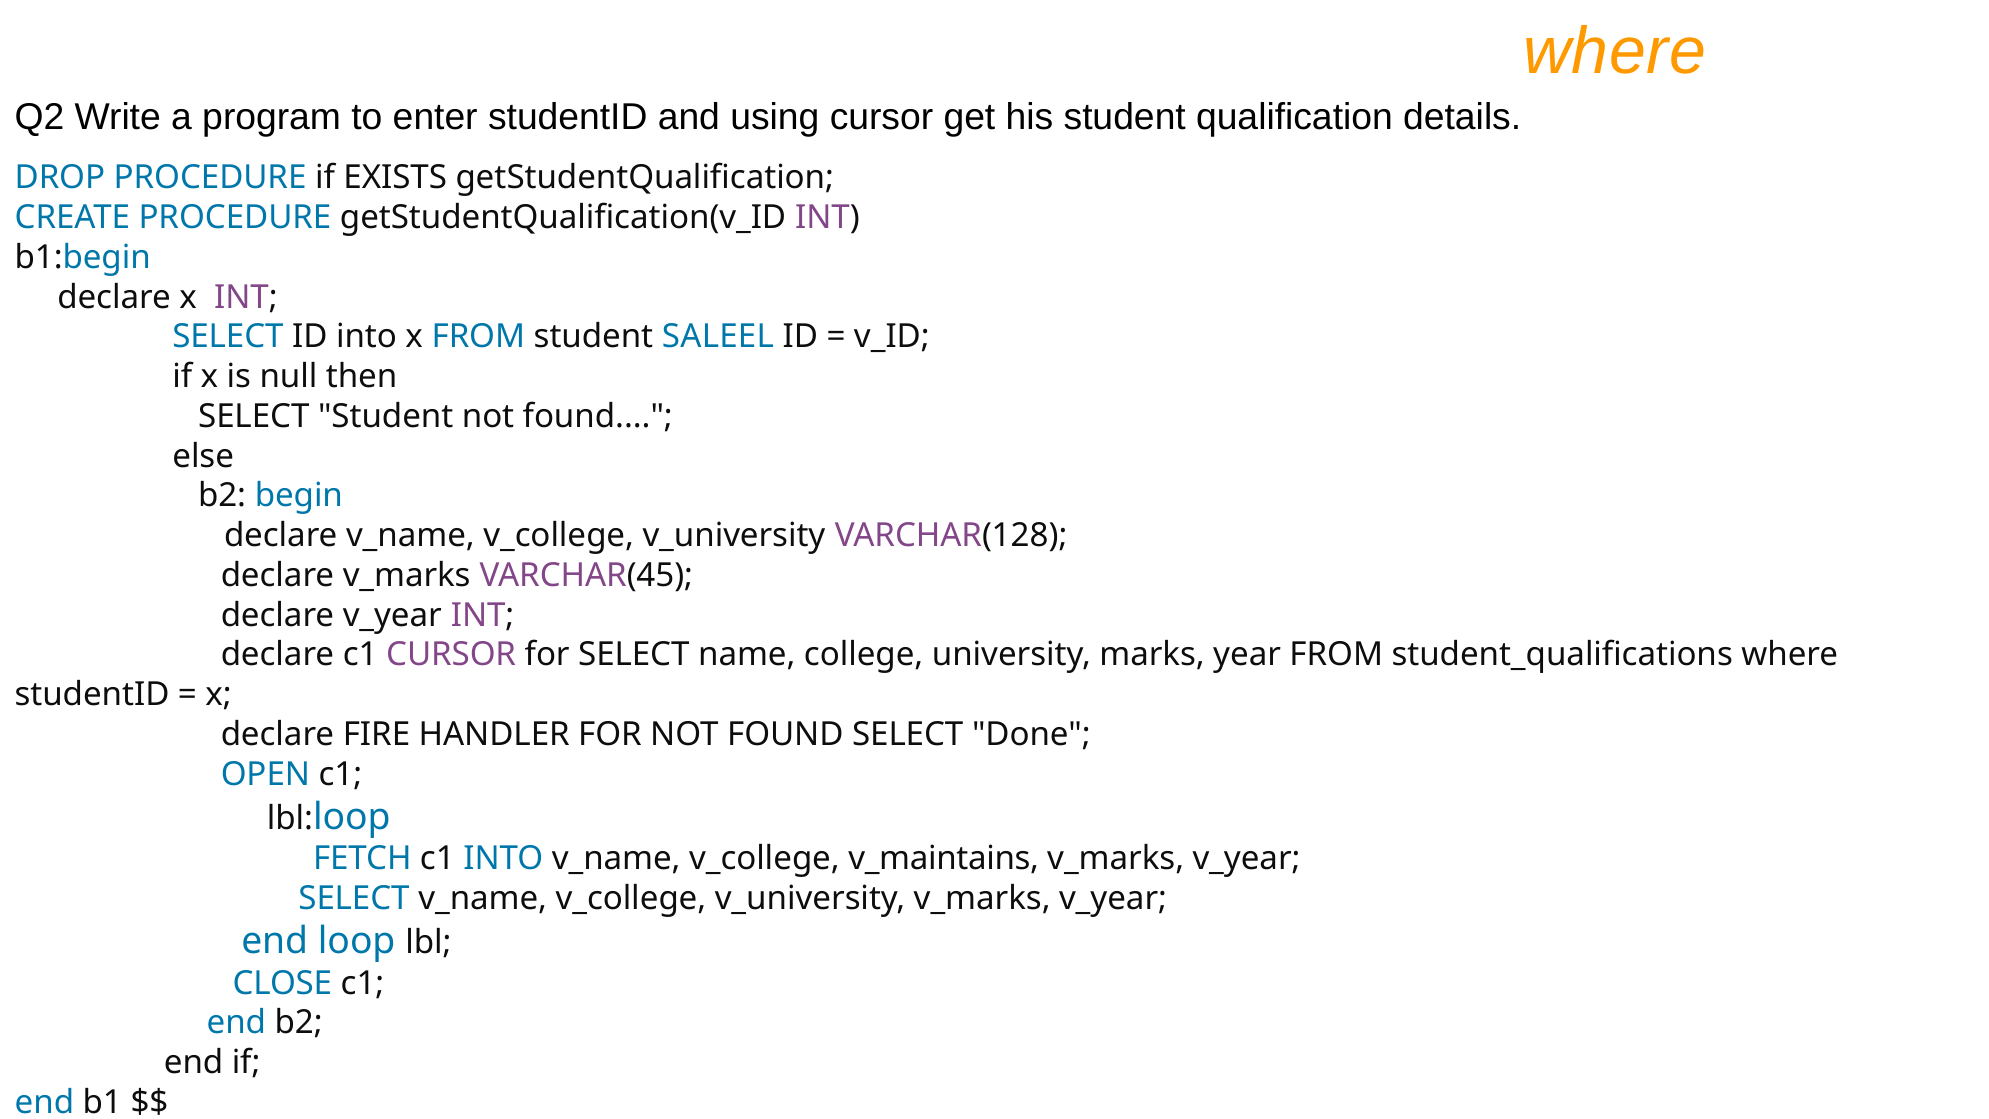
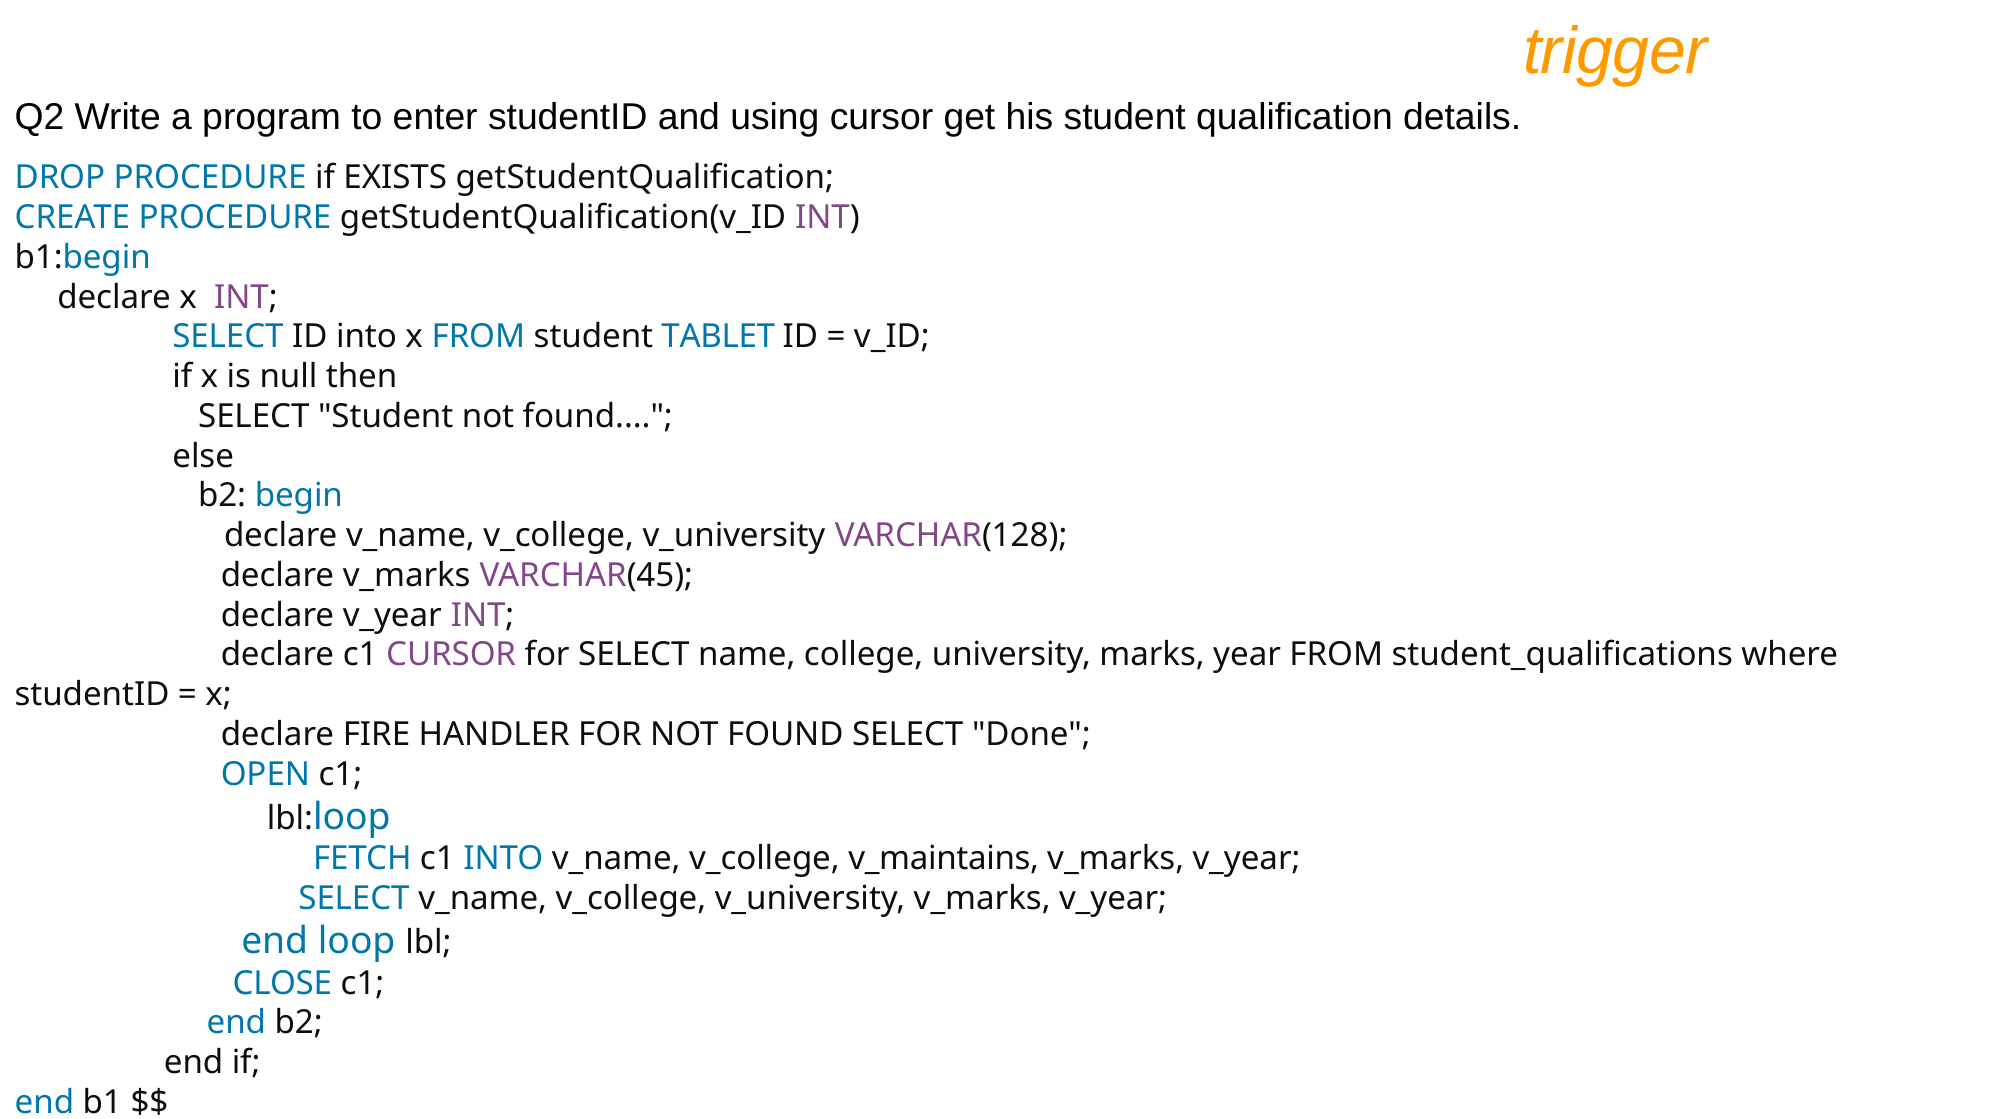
where at (1615, 52): where -> trigger
SALEEL: SALEEL -> TABLET
